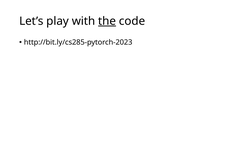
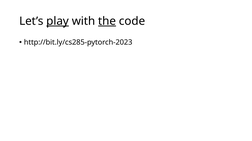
play underline: none -> present
